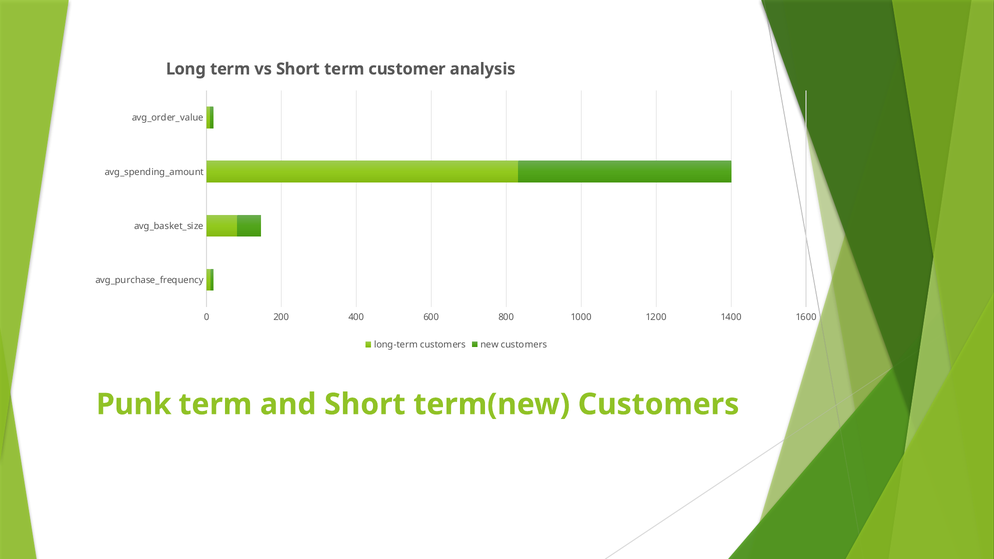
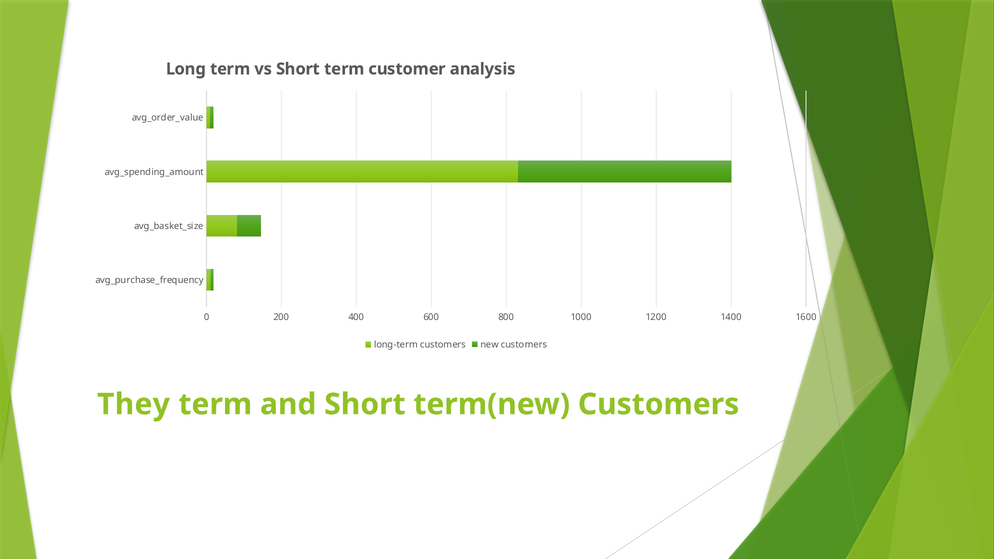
Punk: Punk -> They
